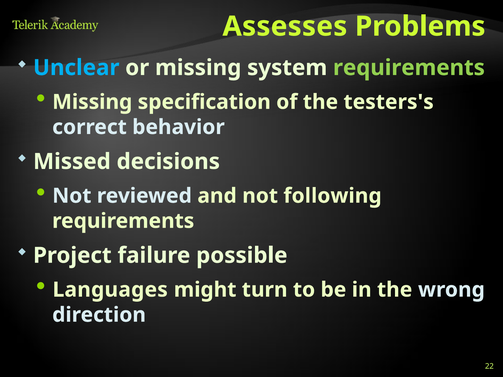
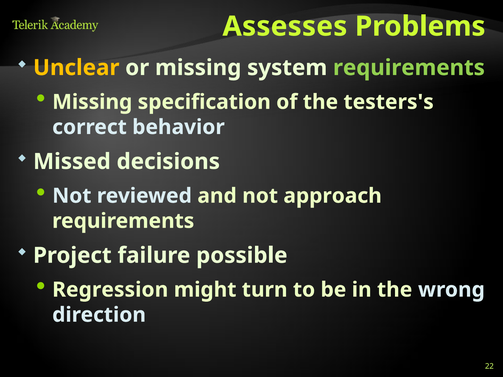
Unclear colour: light blue -> yellow
following: following -> approach
Languages: Languages -> Regression
